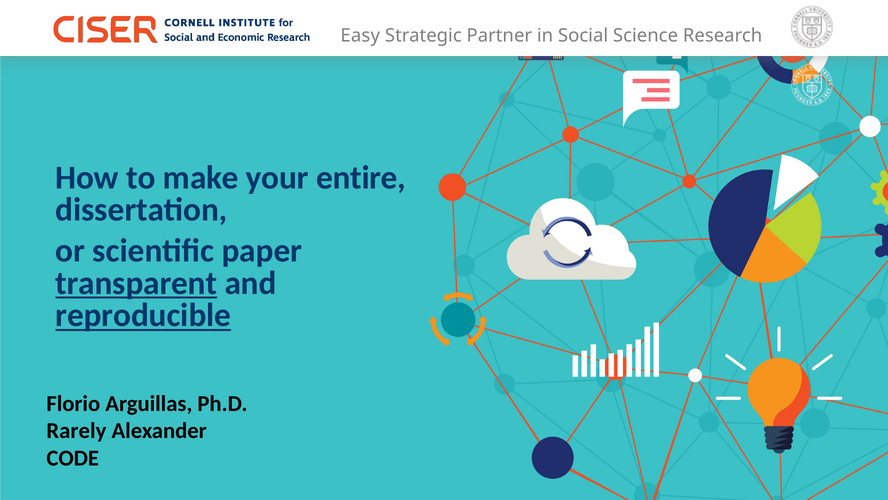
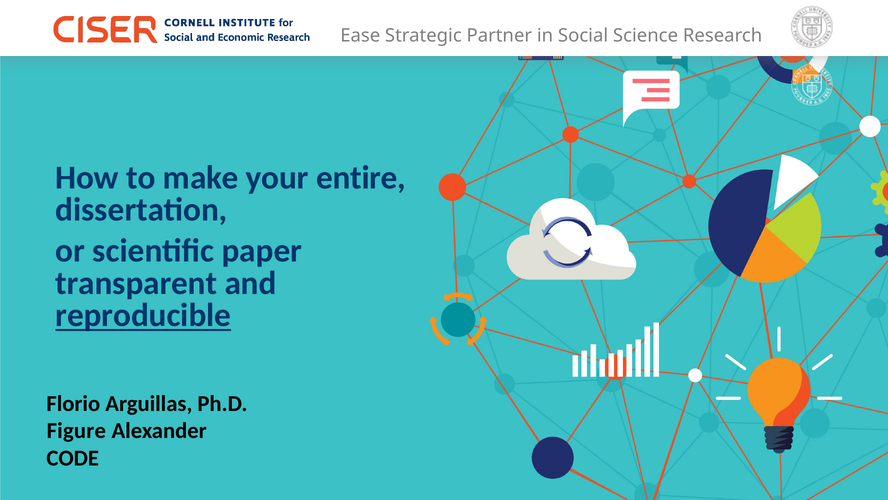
Easy: Easy -> Ease
transparent underline: present -> none
Rarely: Rarely -> Figure
